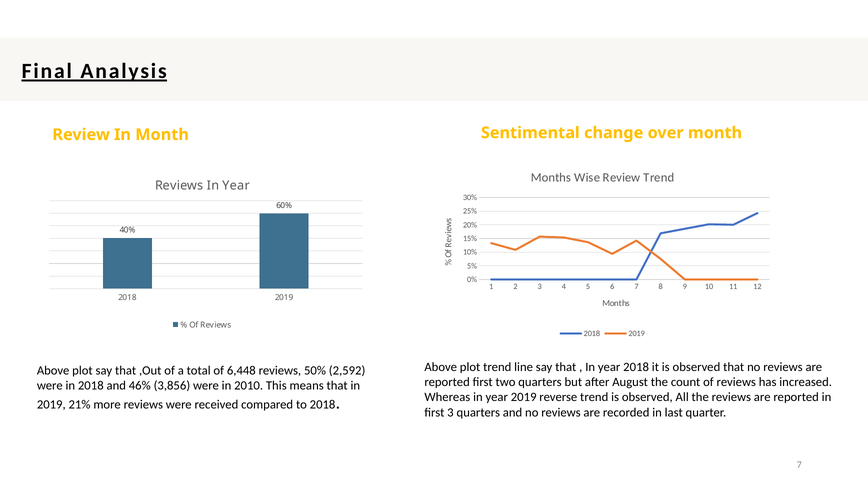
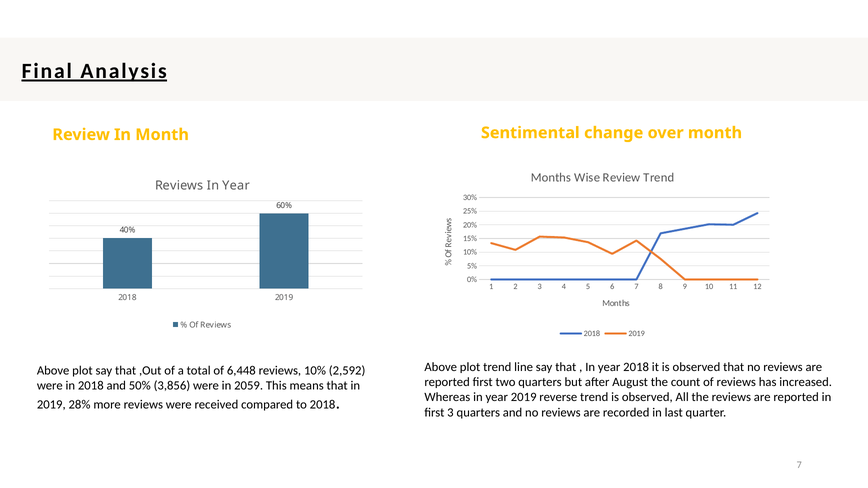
reviews 50%: 50% -> 10%
46%: 46% -> 50%
2010: 2010 -> 2059
21%: 21% -> 28%
